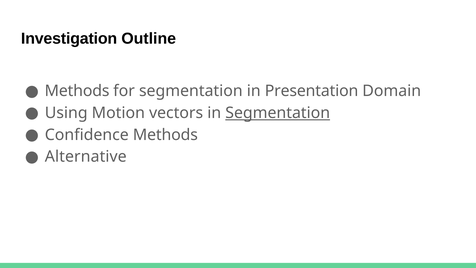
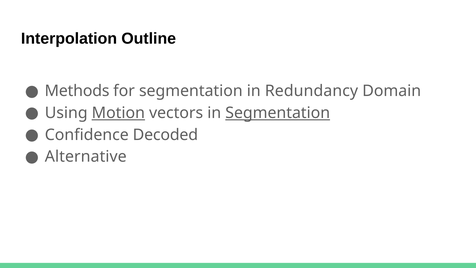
Investigation: Investigation -> Interpolation
Presentation: Presentation -> Redundancy
Motion underline: none -> present
Confidence Methods: Methods -> Decoded
